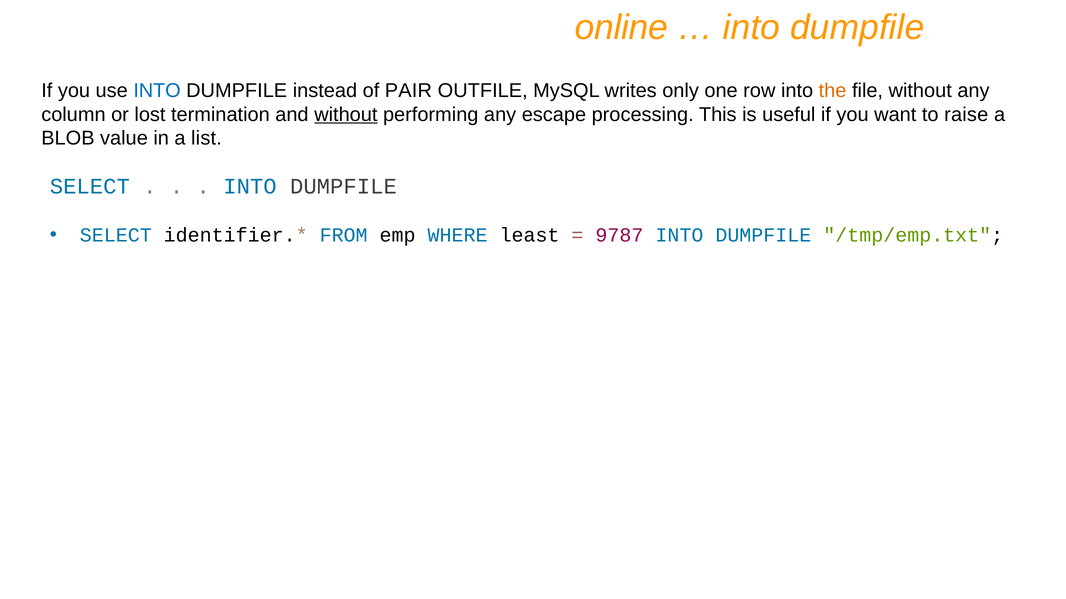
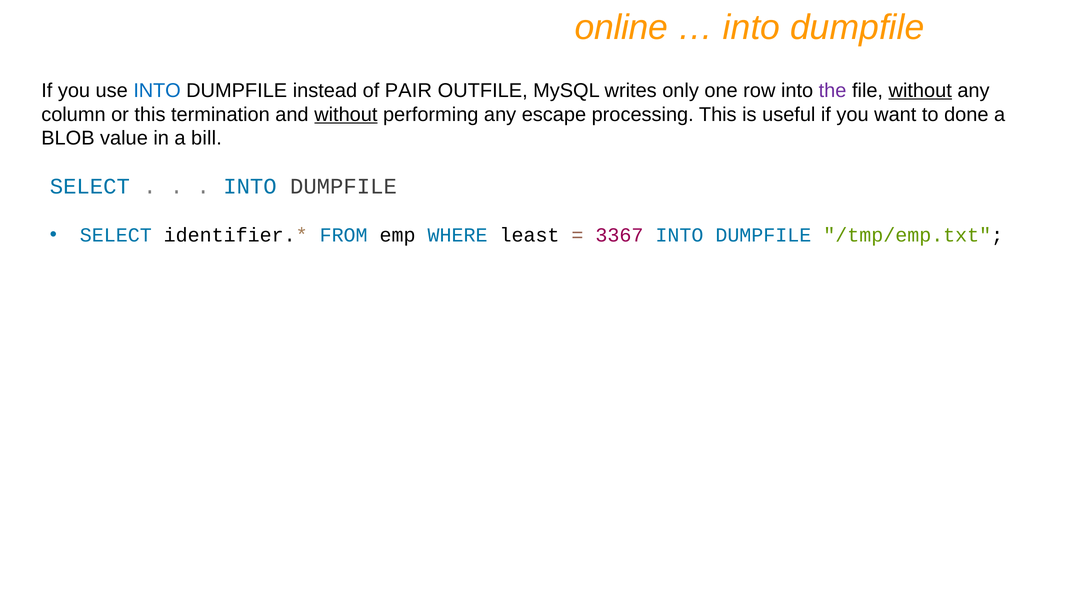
the colour: orange -> purple
without at (920, 91) underline: none -> present
or lost: lost -> this
raise: raise -> done
list: list -> bill
9787: 9787 -> 3367
